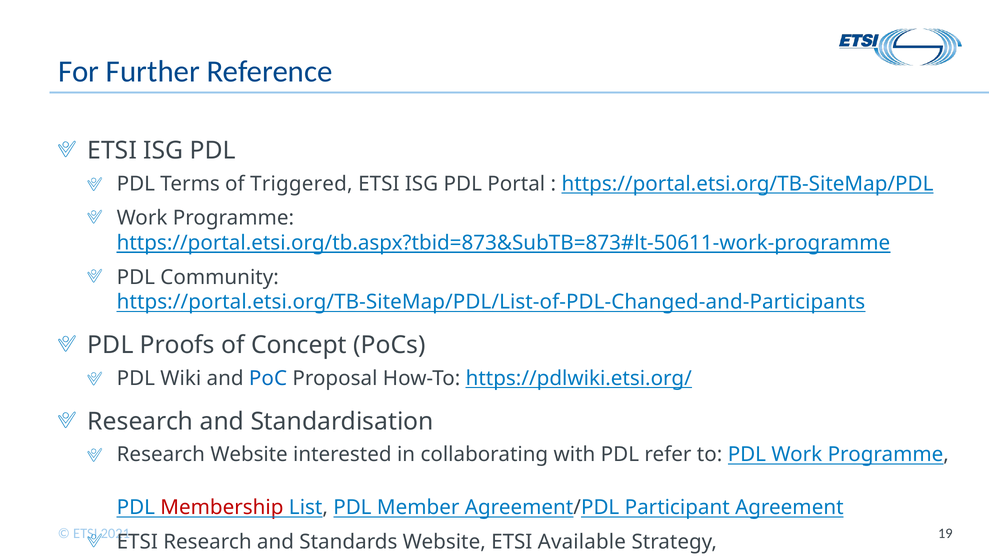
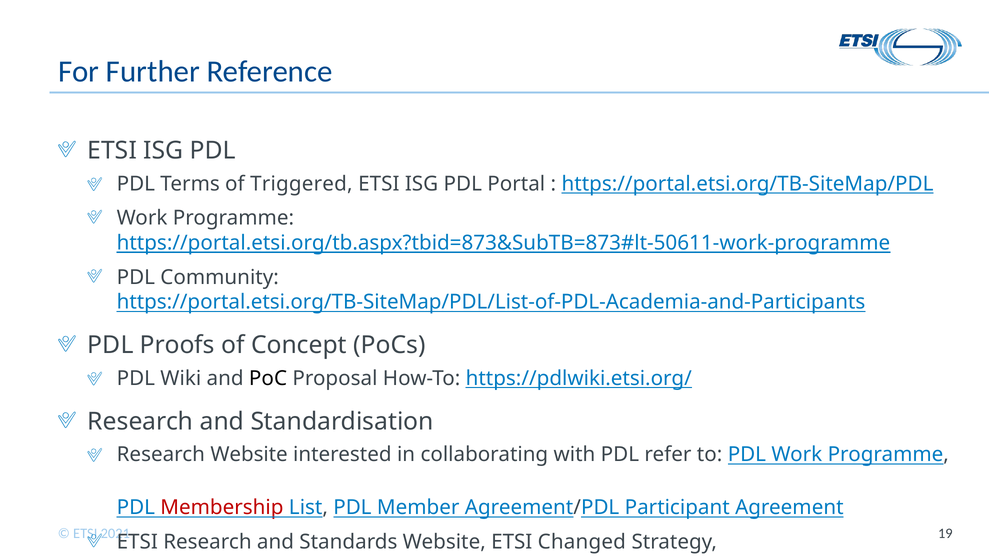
https://portal.etsi.org/TB-SiteMap/PDL/List-of-PDL-Changed-and-Participants: https://portal.etsi.org/TB-SiteMap/PDL/List-of-PDL-Changed-and-Participants -> https://portal.etsi.org/TB-SiteMap/PDL/List-of-PDL-Academia-and-Participants
PoC colour: blue -> black
Available: Available -> Changed
